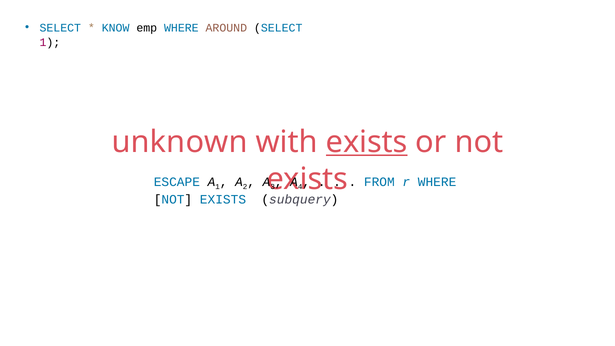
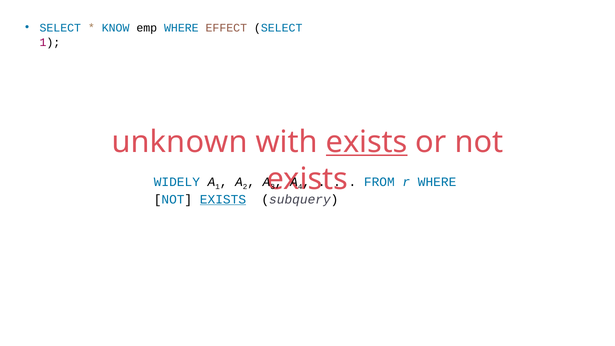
AROUND: AROUND -> EFFECT
ESCAPE: ESCAPE -> WIDELY
EXISTS at (223, 199) underline: none -> present
